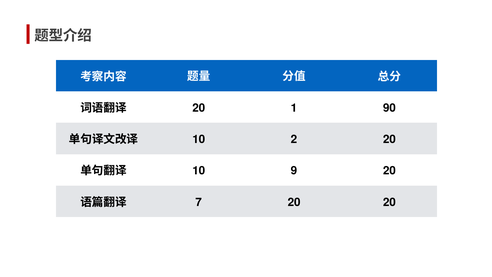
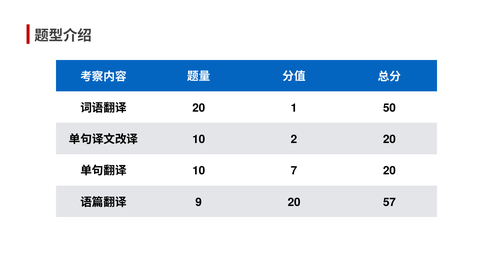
90: 90 -> 50
9: 9 -> 7
7: 7 -> 9
20 20: 20 -> 57
